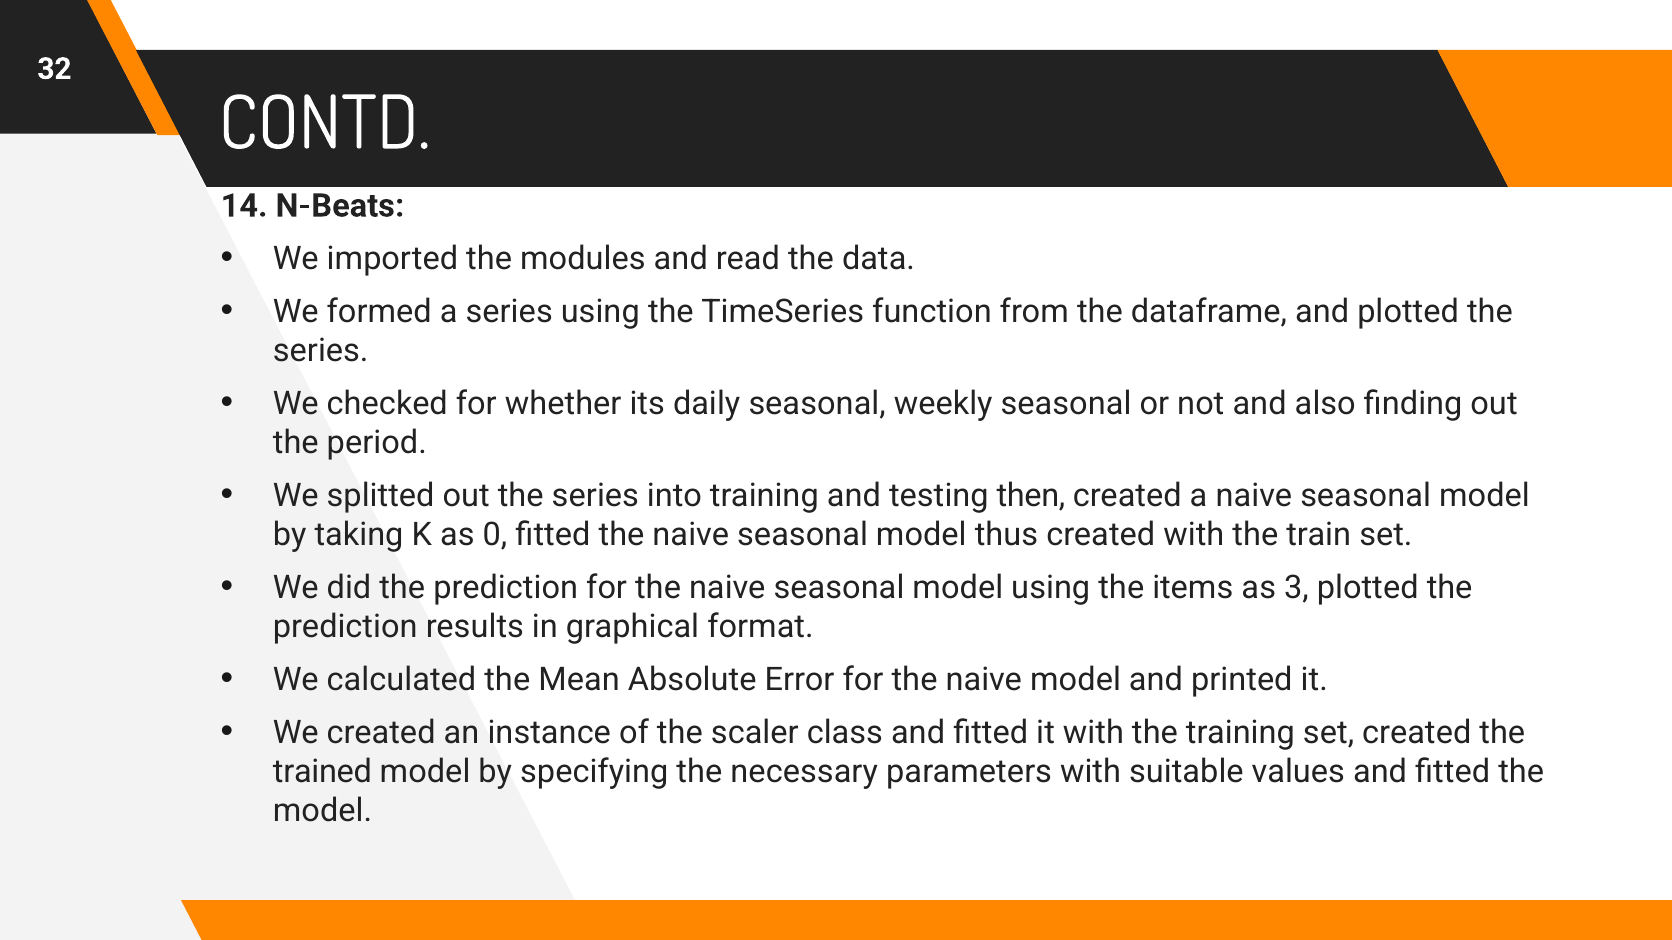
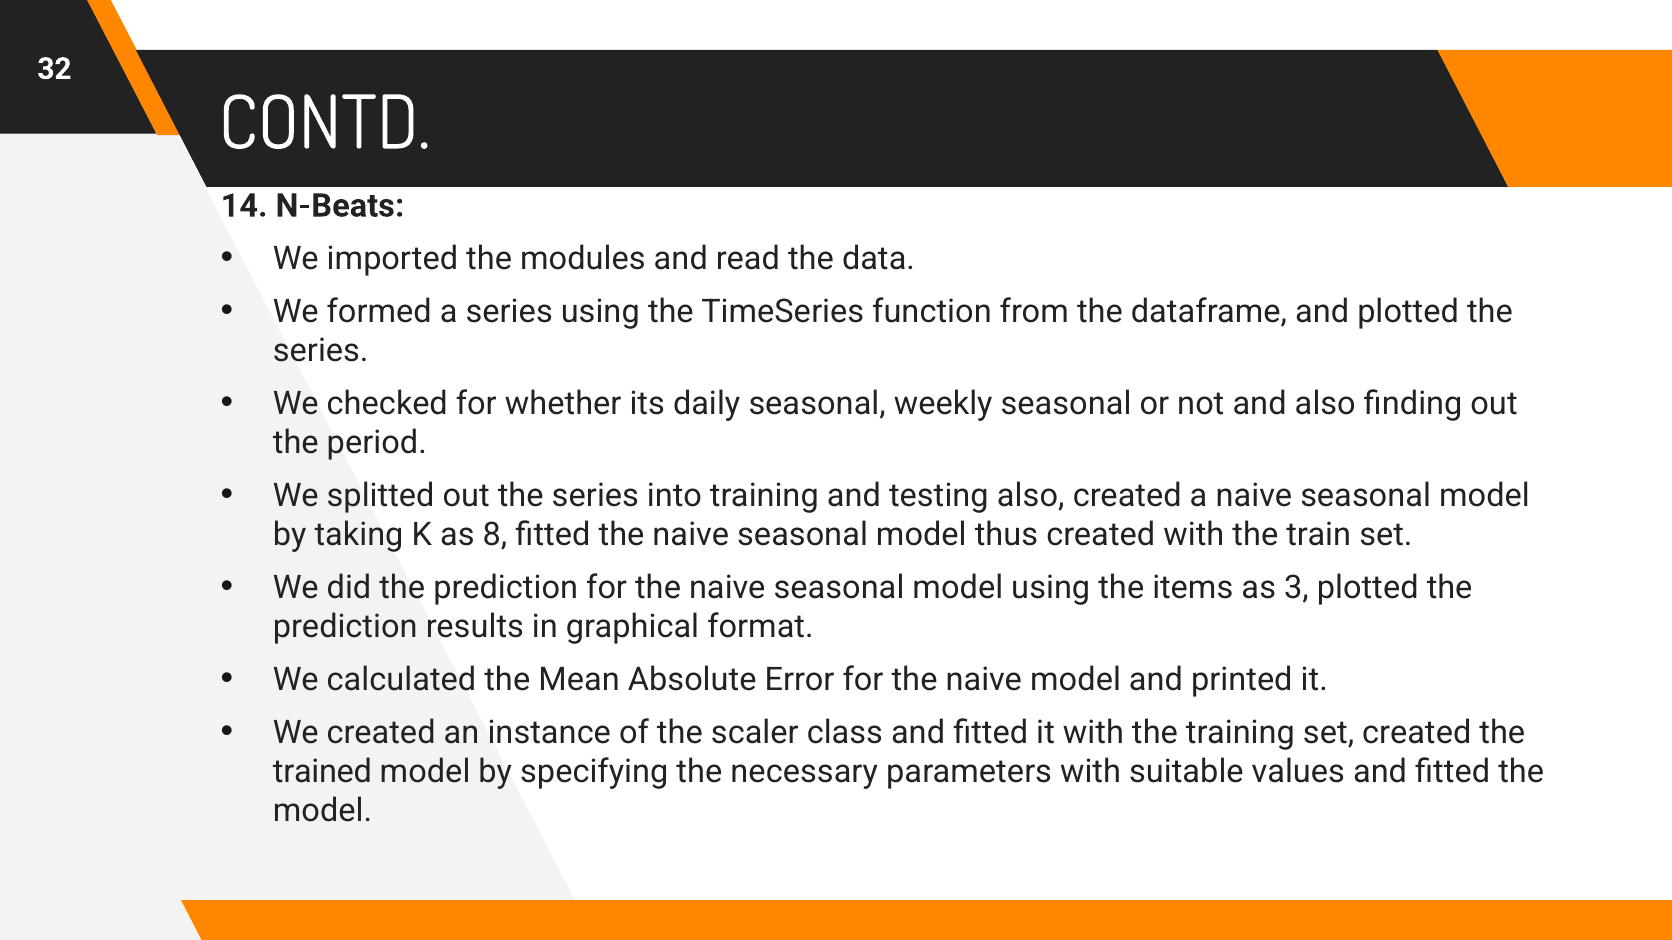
testing then: then -> also
0: 0 -> 8
